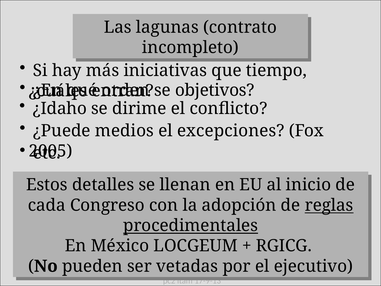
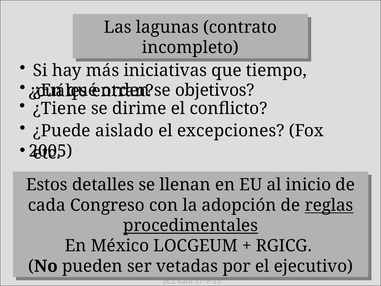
¿Idaho: ¿Idaho -> ¿Tiene
medios: medios -> aislado
